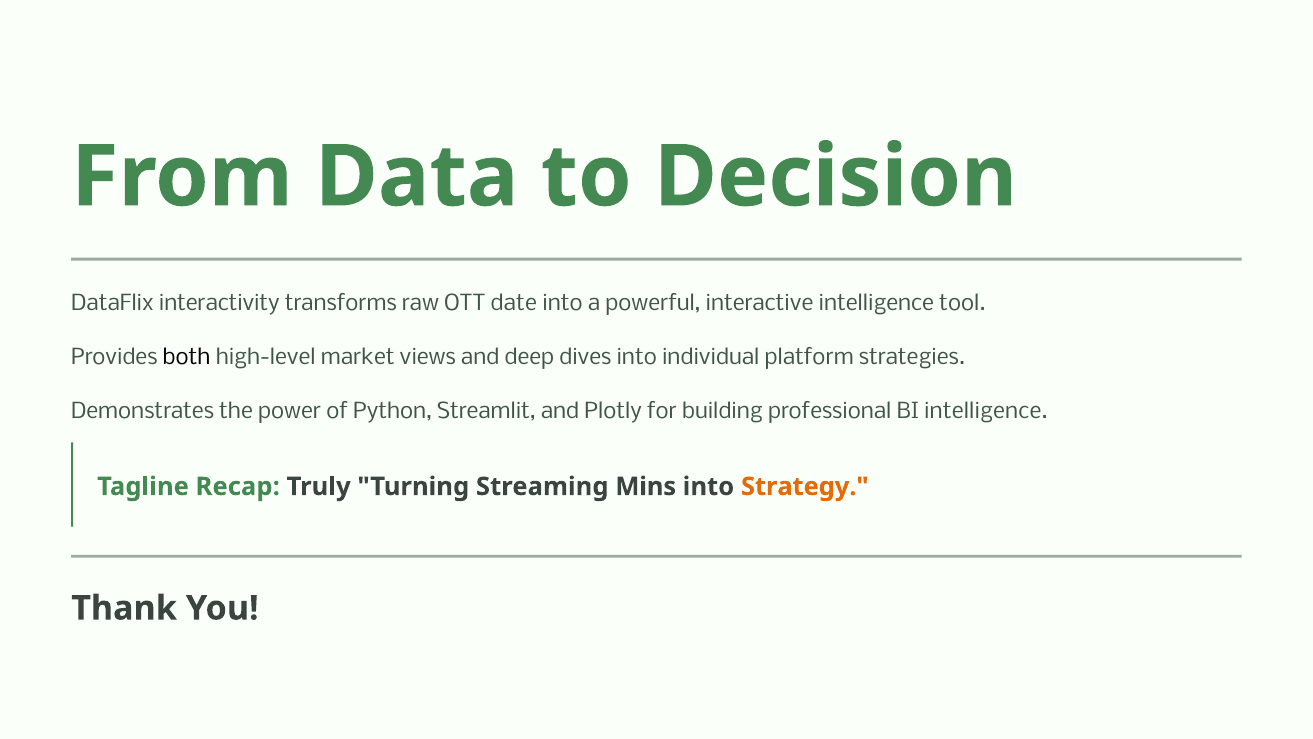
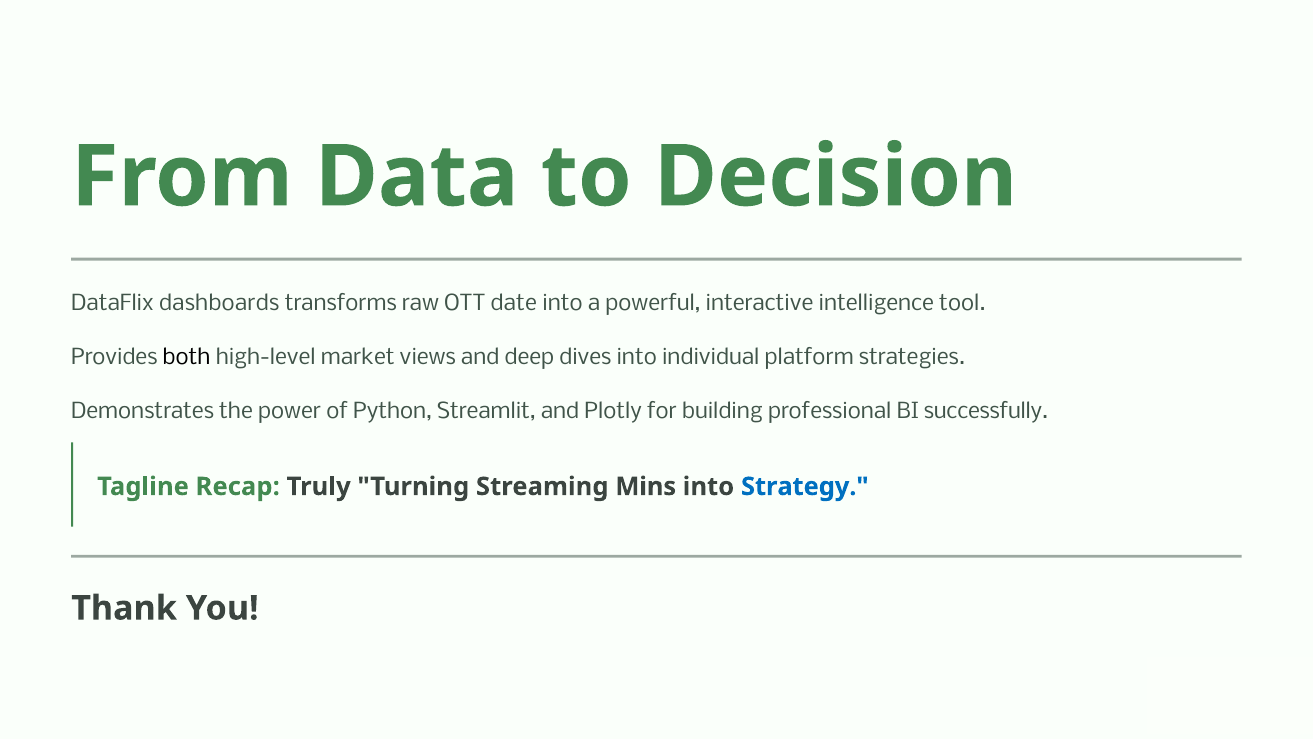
interactivity: interactivity -> dashboards
BI intelligence: intelligence -> successfully
Strategy colour: orange -> blue
